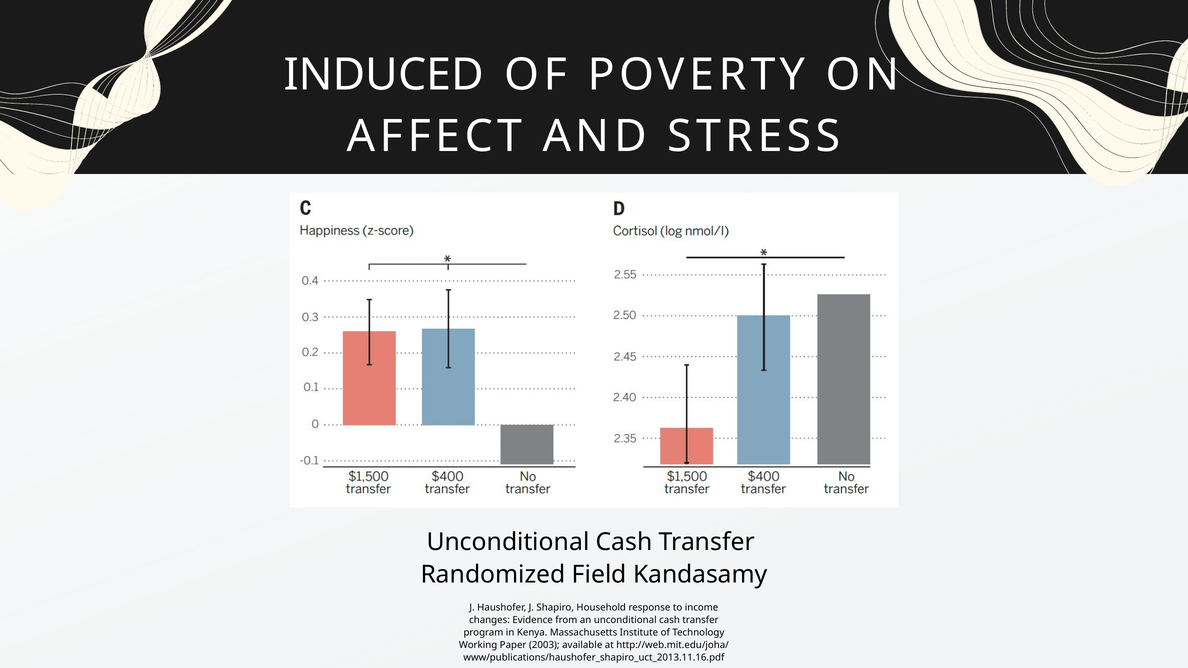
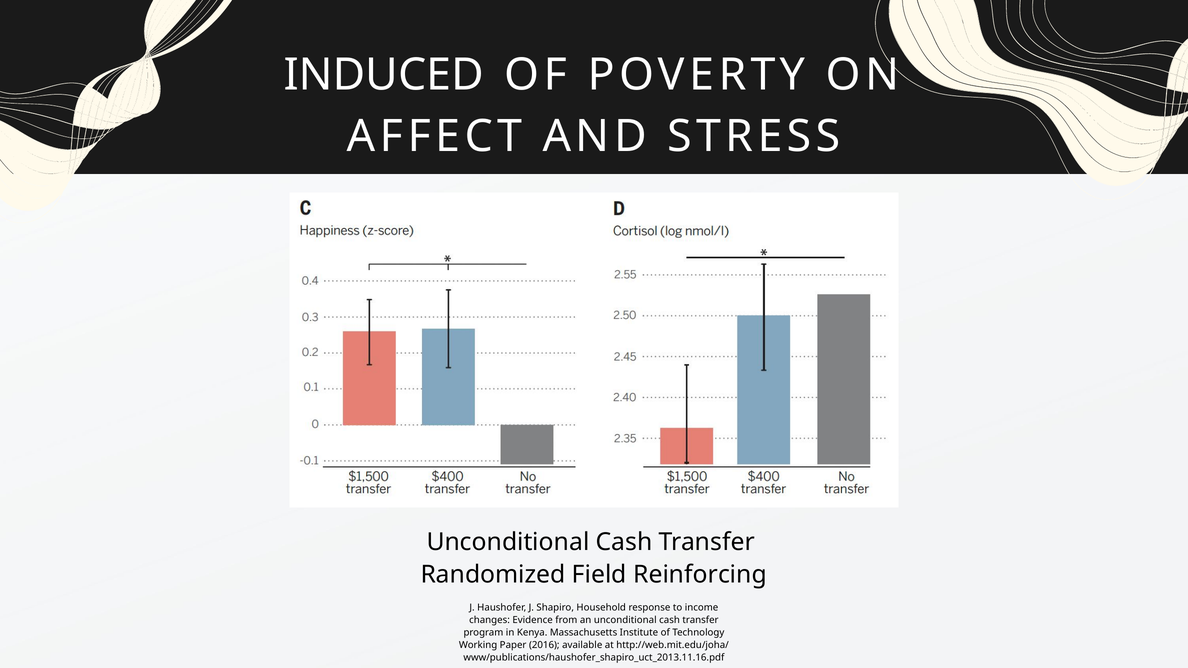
Kandasamy: Kandasamy -> Reinforcing
2003: 2003 -> 2016
